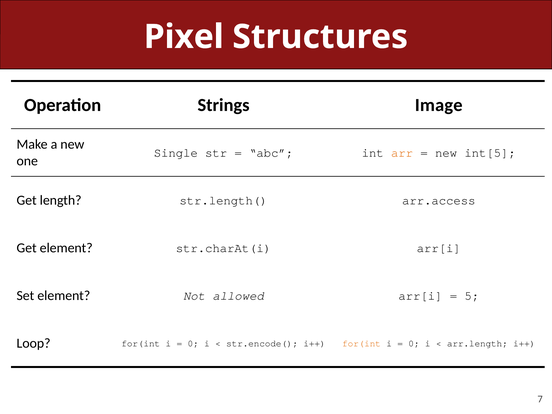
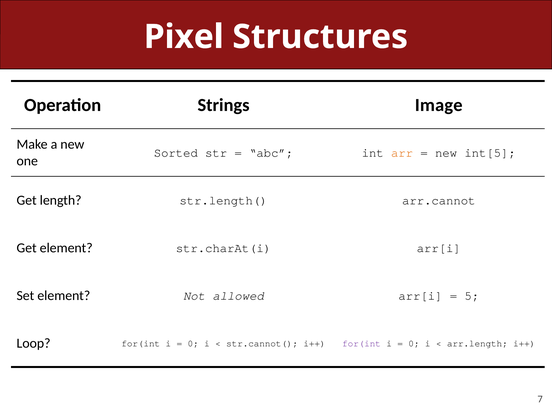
Single: Single -> Sorted
arr.access: arr.access -> arr.cannot
str.encode(: str.encode( -> str.cannot(
for(int at (362, 343) colour: orange -> purple
